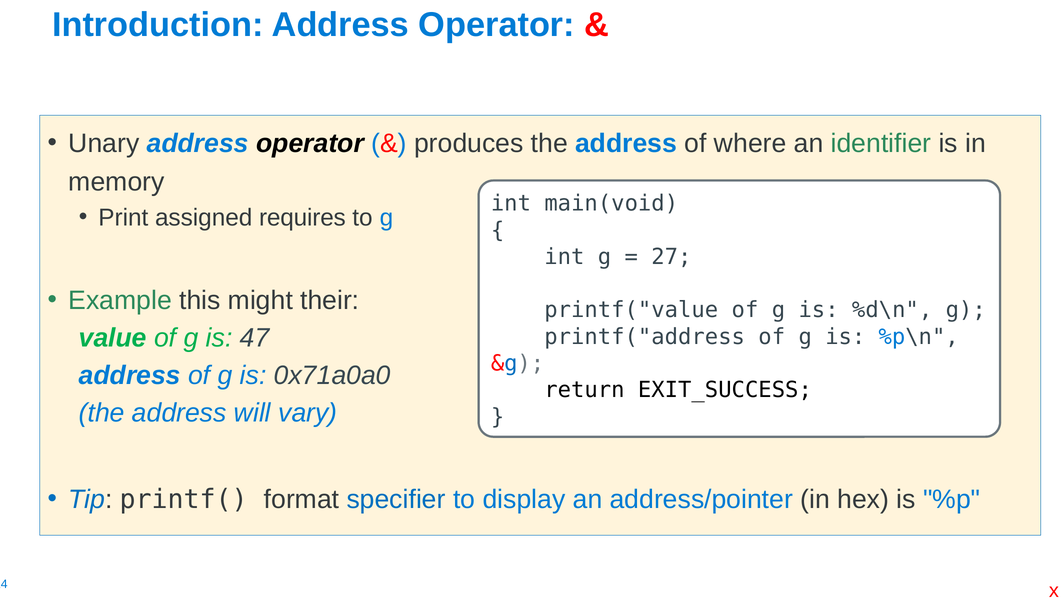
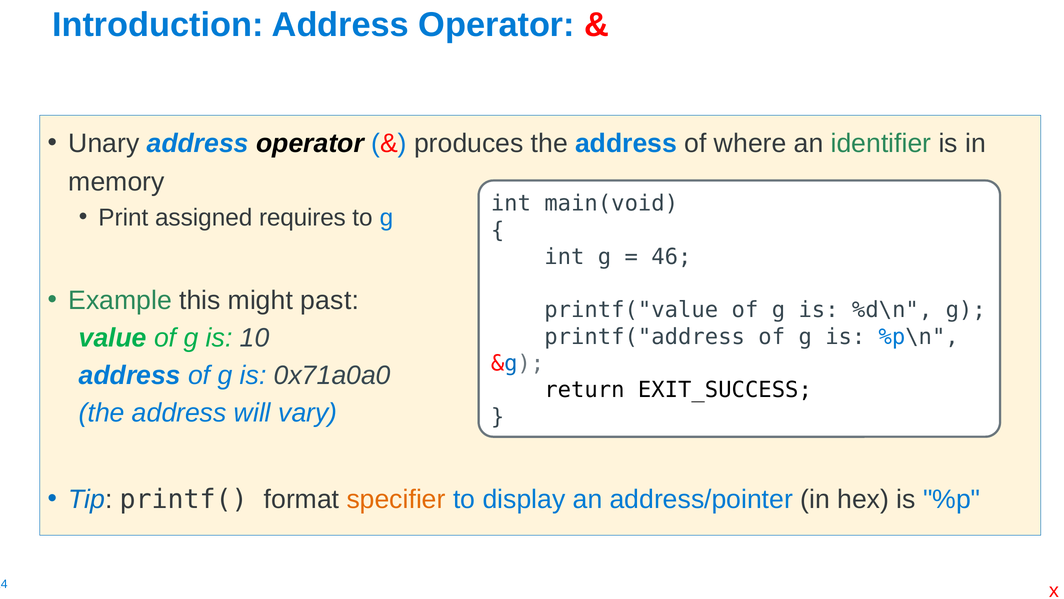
27: 27 -> 46
their: their -> past
47: 47 -> 10
specifier colour: blue -> orange
